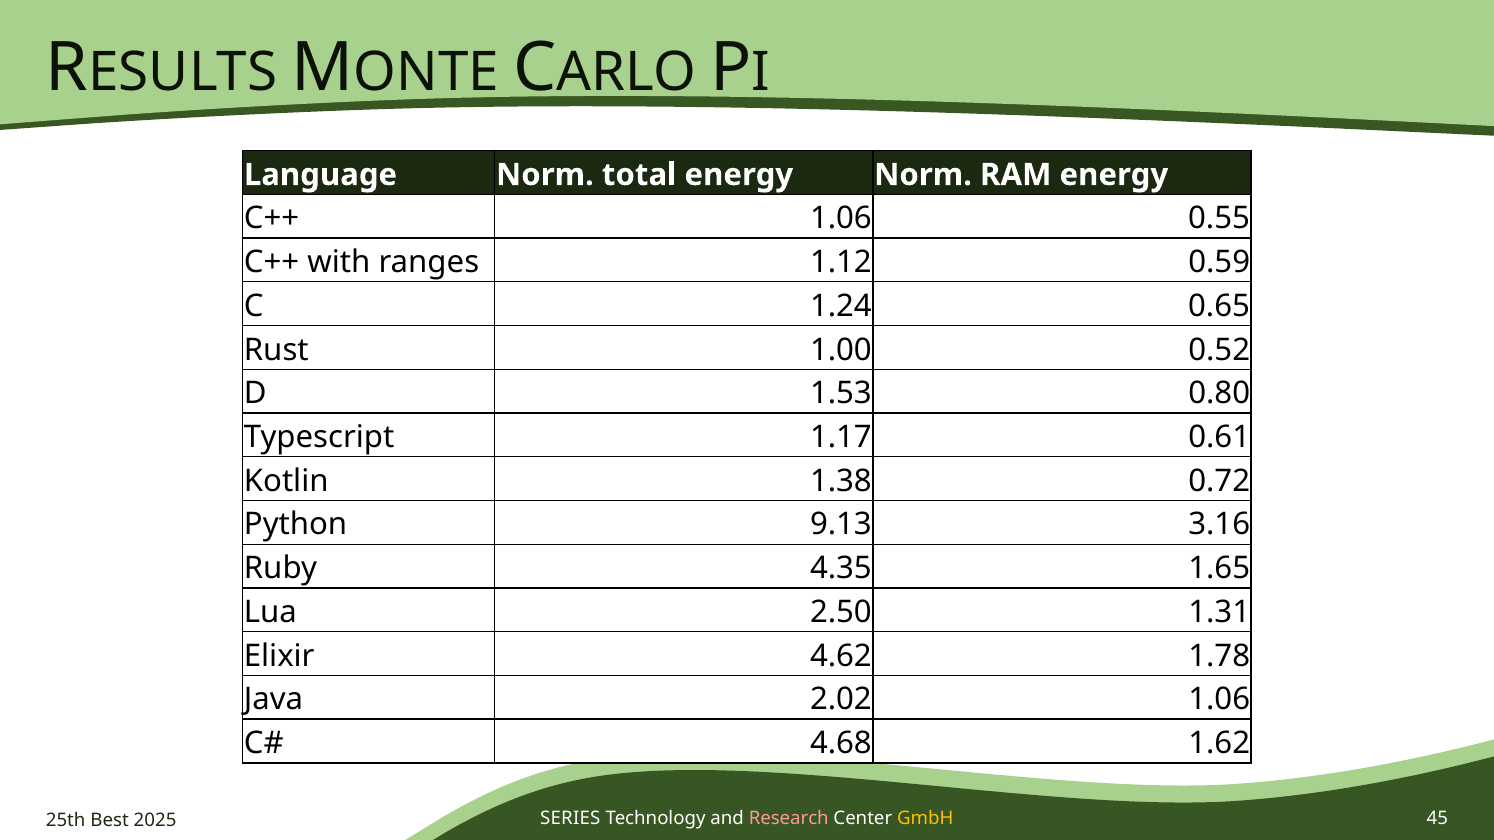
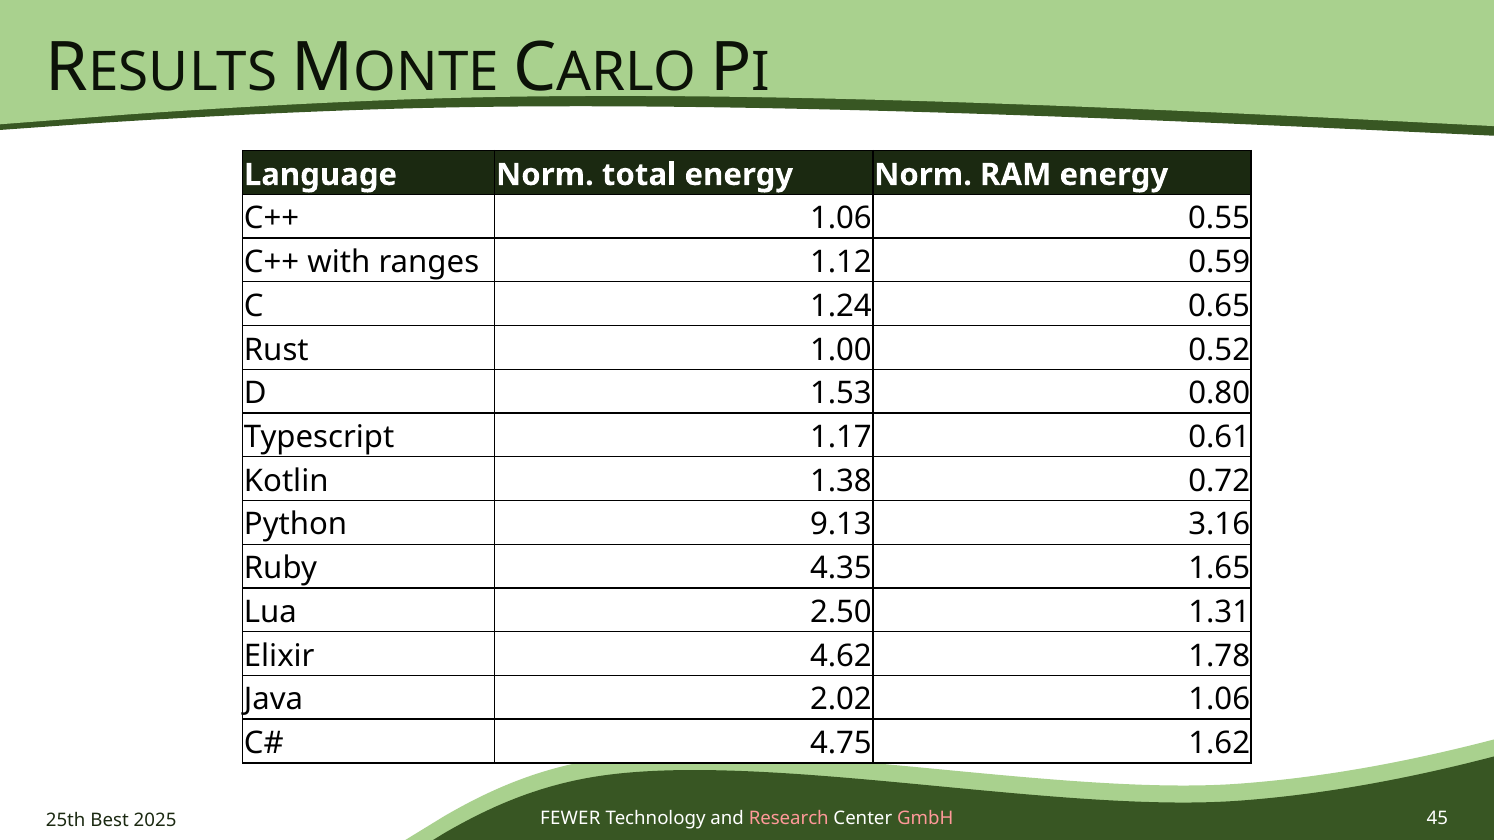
4.68: 4.68 -> 4.75
SERIES: SERIES -> FEWER
GmbH colour: yellow -> pink
